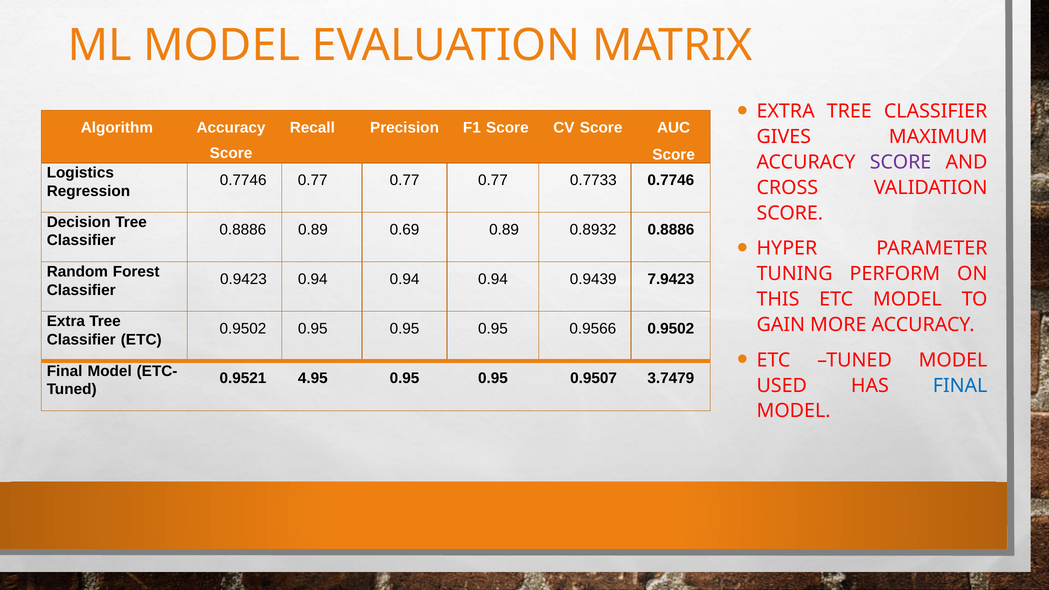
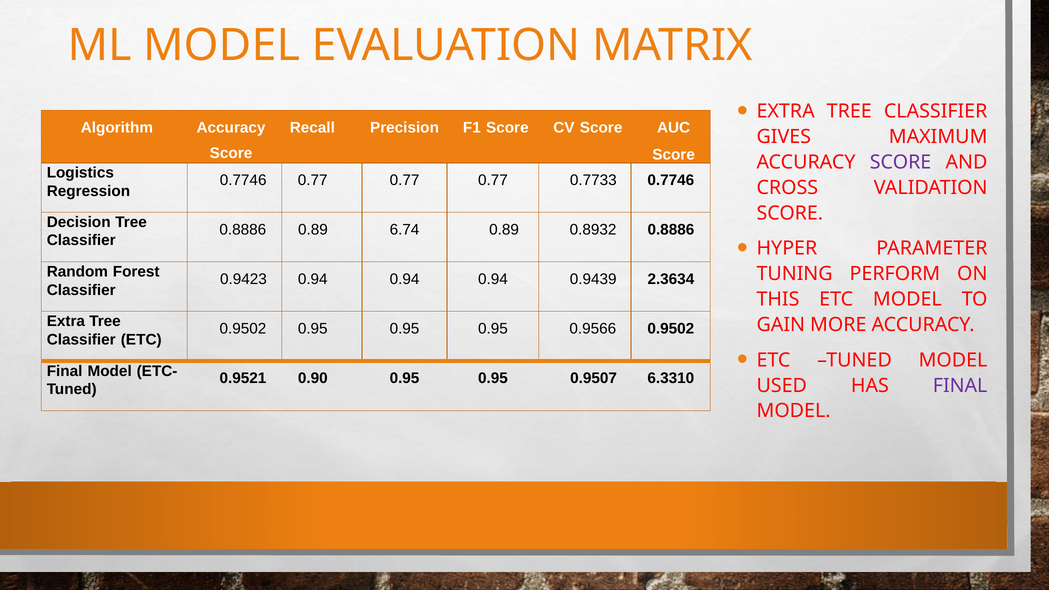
0.69: 0.69 -> 6.74
7.9423: 7.9423 -> 2.3634
4.95: 4.95 -> 0.90
3.7479: 3.7479 -> 6.3310
FINAL at (960, 386) colour: blue -> purple
